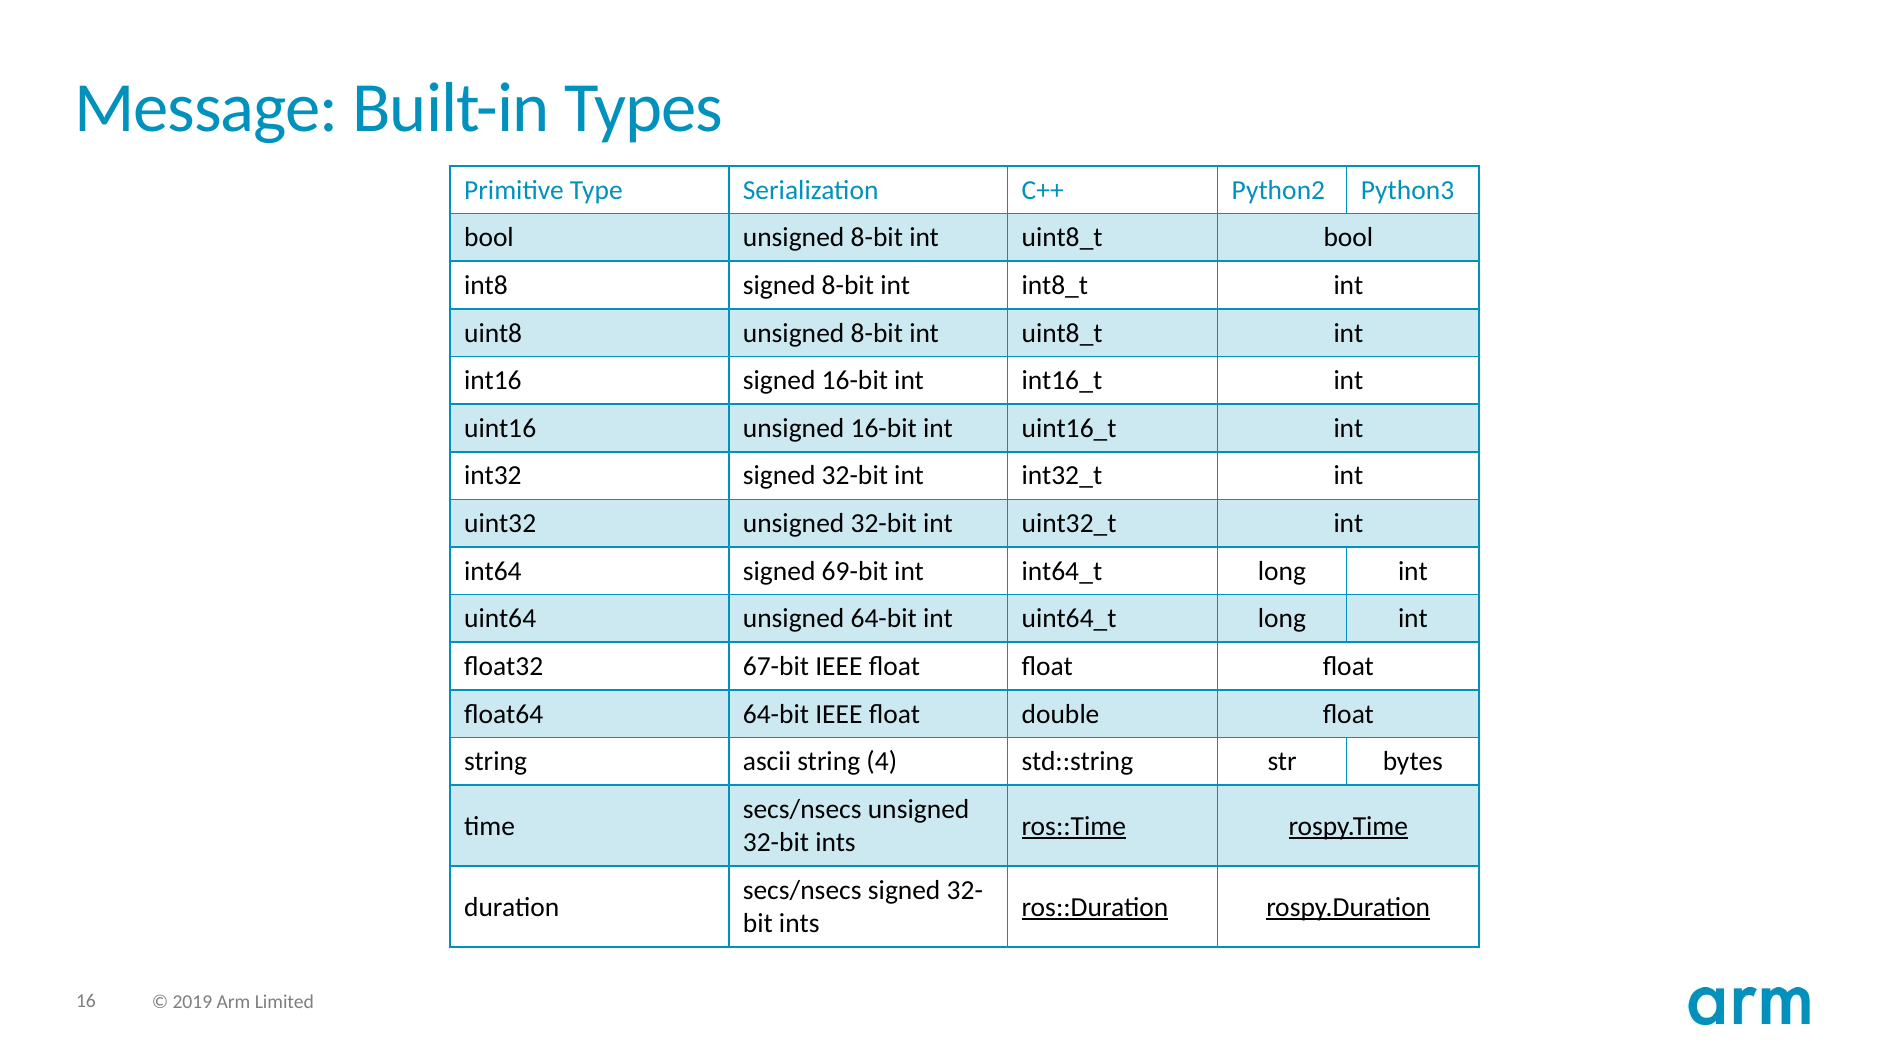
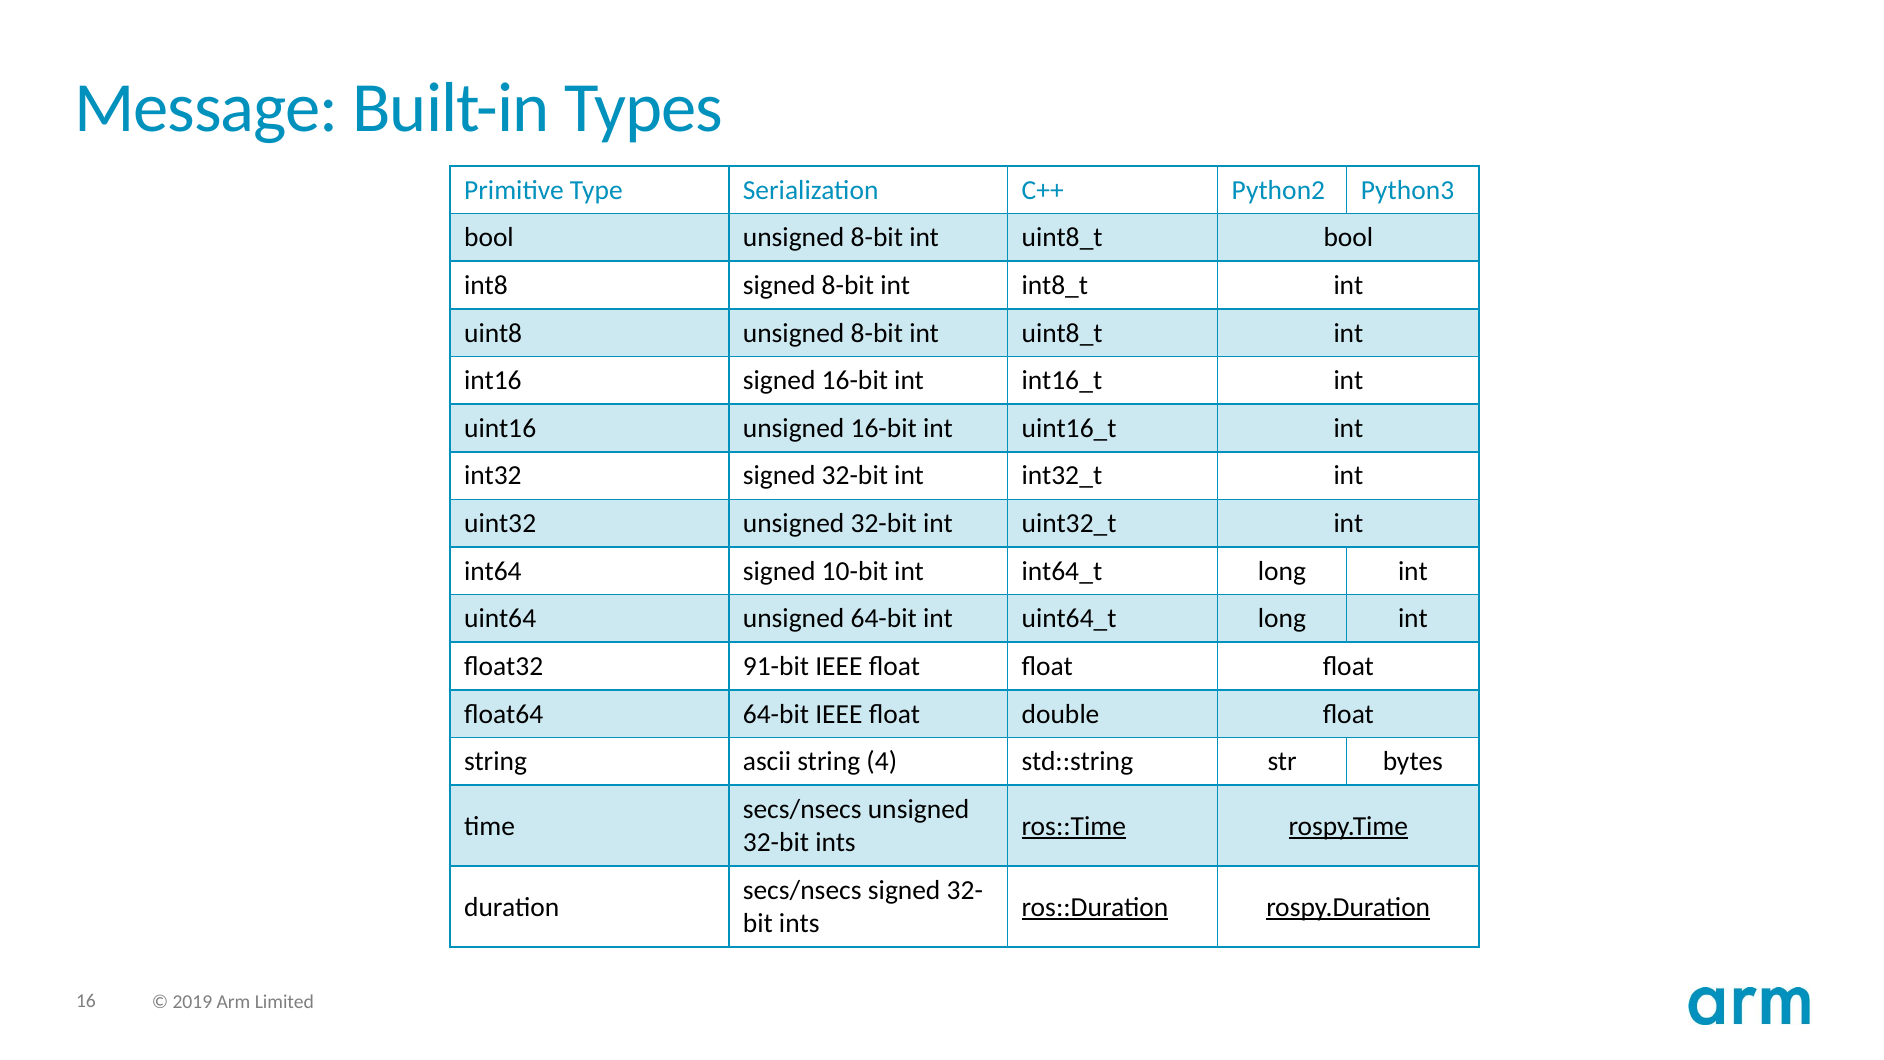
69-bit: 69-bit -> 10-bit
67-bit: 67-bit -> 91-bit
